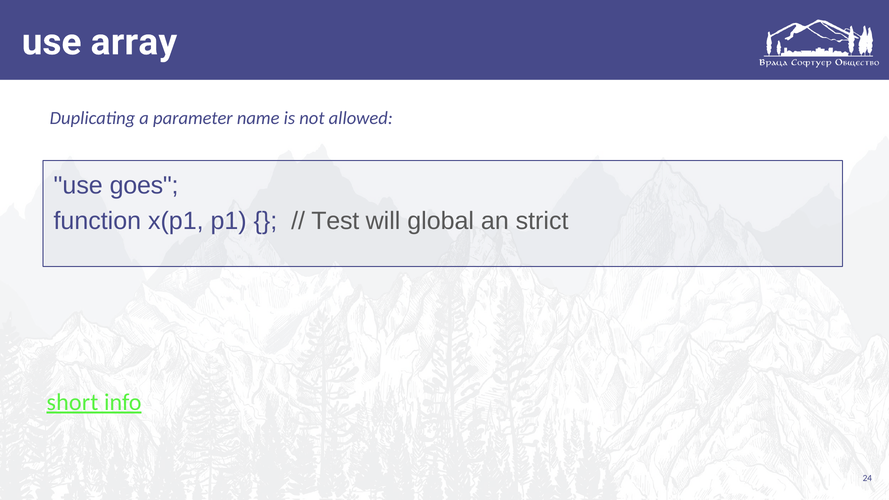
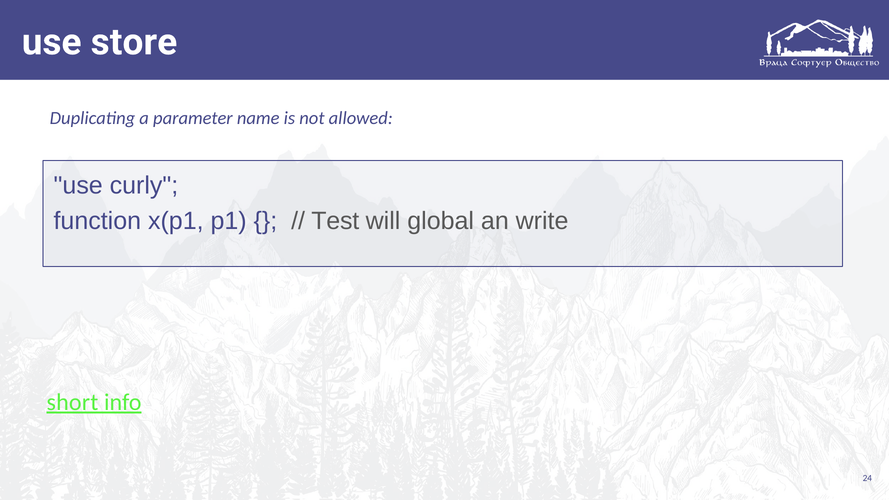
array: array -> store
goes: goes -> curly
strict: strict -> write
